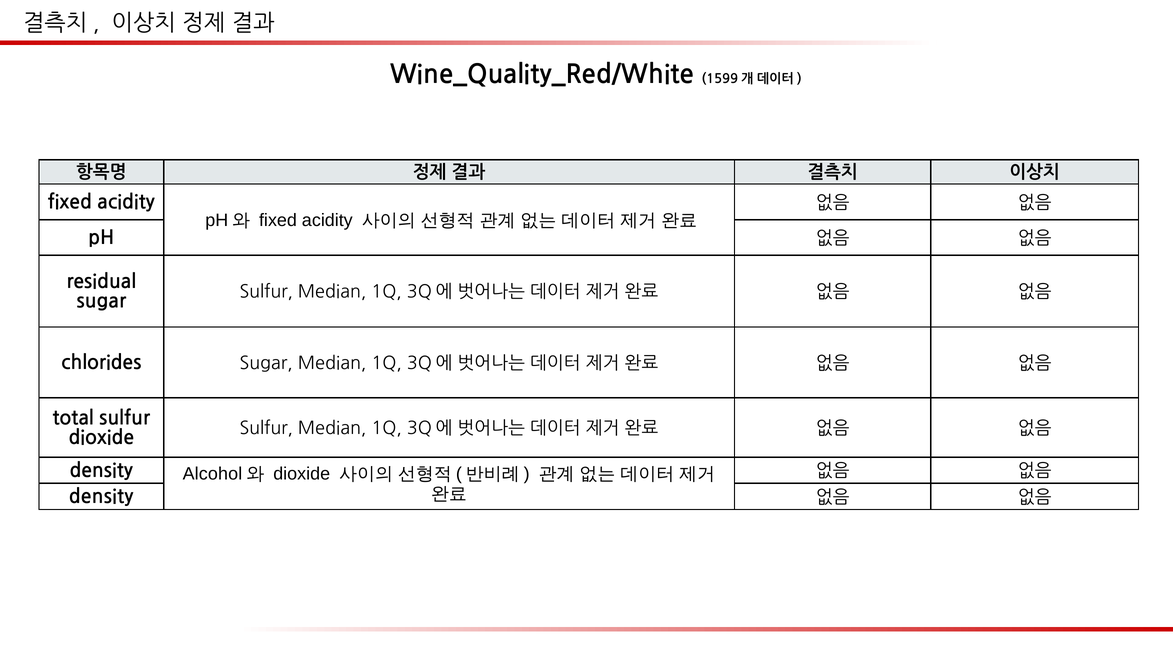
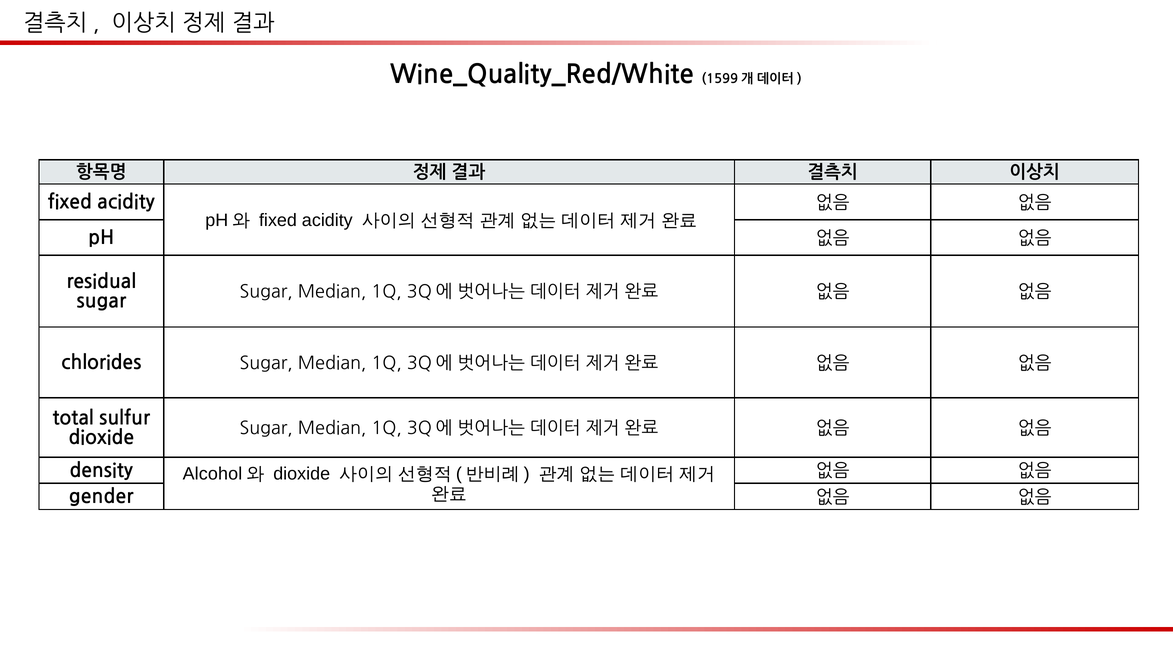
sugar Sulfur: Sulfur -> Sugar
dioxide Sulfur: Sulfur -> Sugar
density at (101, 497): density -> gender
